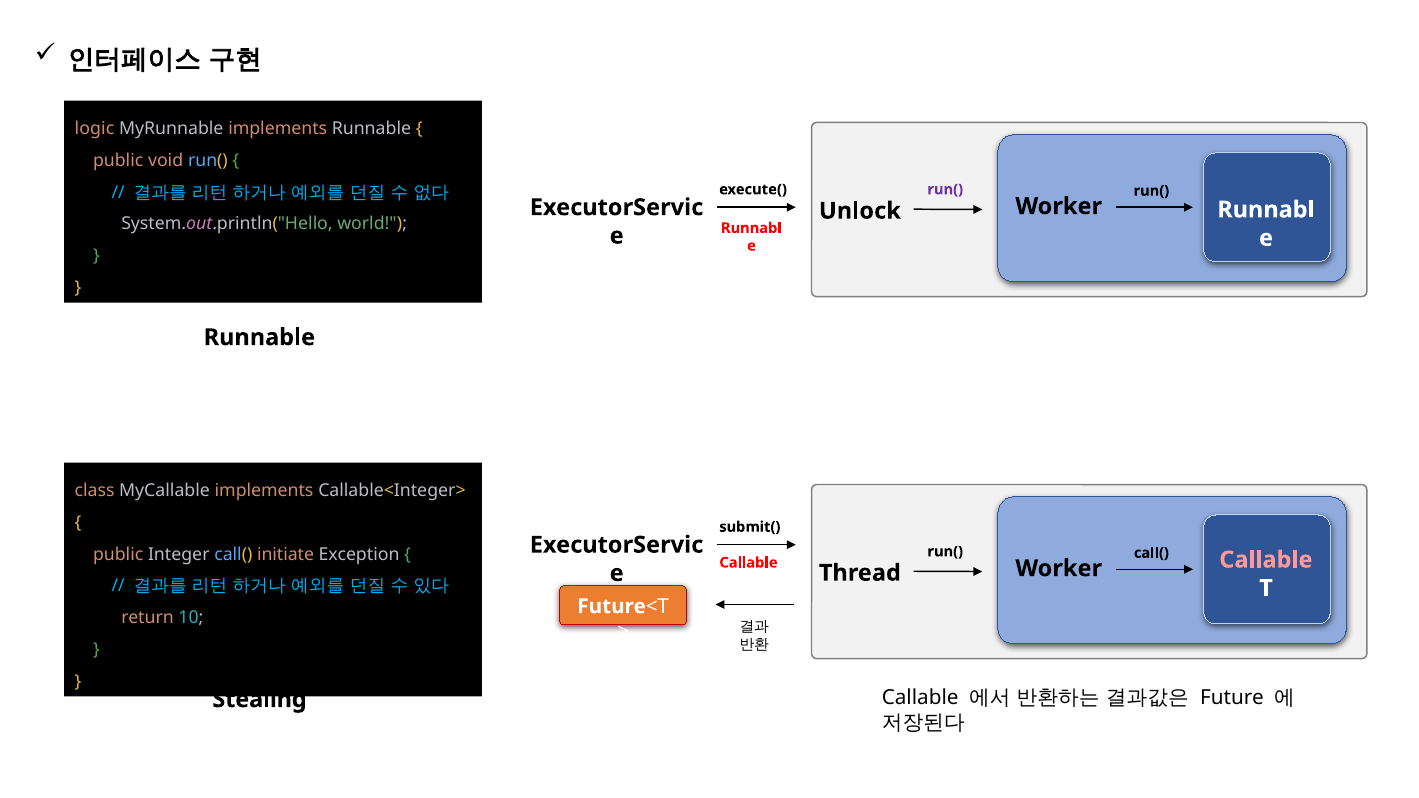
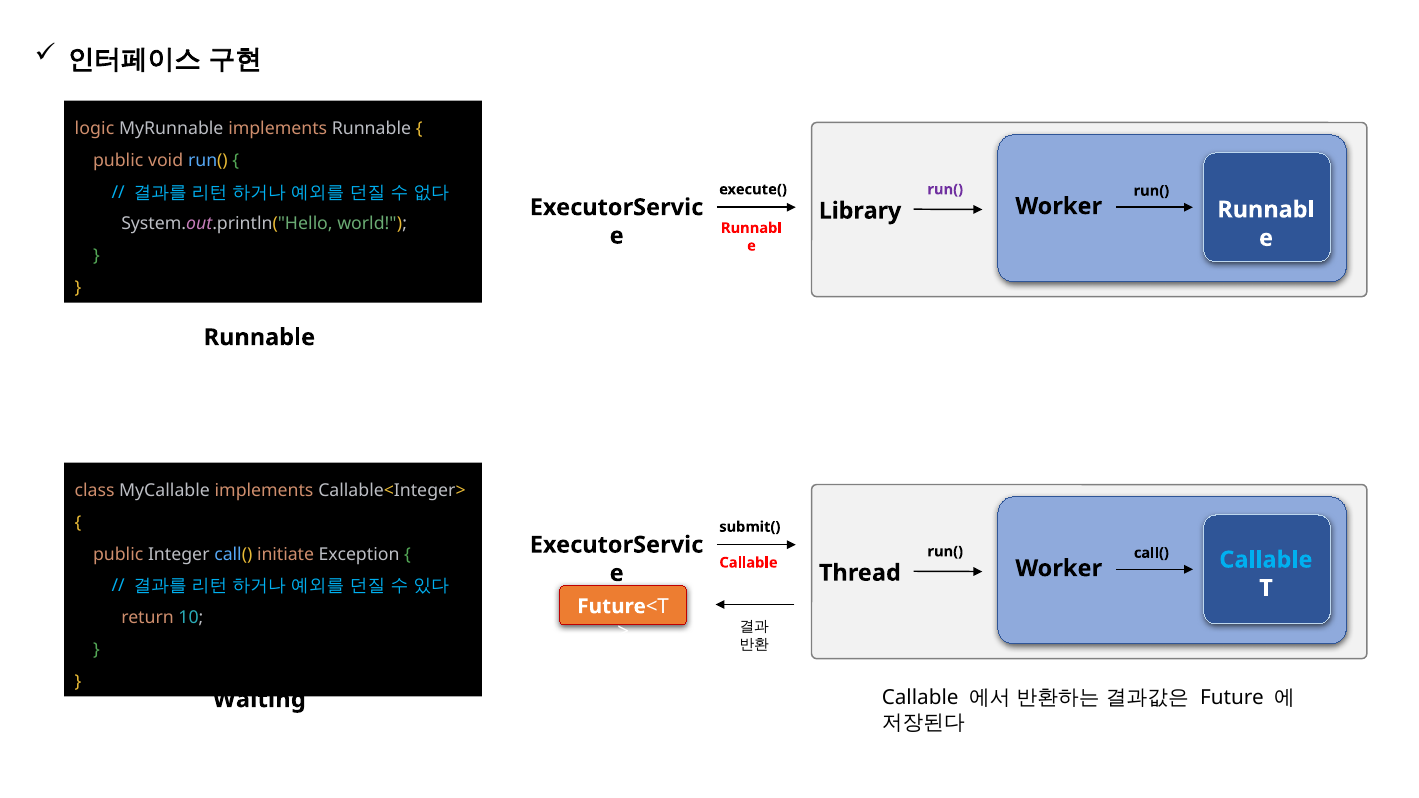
Unlock: Unlock -> Library
Callable at (1266, 560) colour: pink -> light blue
Stealing: Stealing -> Waiting
